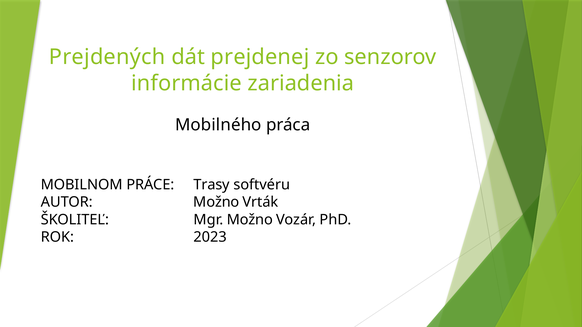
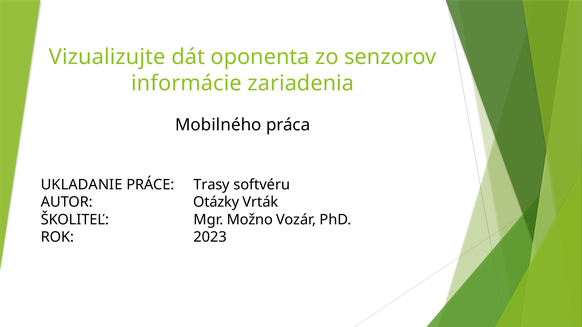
Prejdených: Prejdených -> Vizualizujte
prejdenej: prejdenej -> oponenta
MOBILNOM: MOBILNOM -> UKLADANIE
AUTOR Možno: Možno -> Otázky
